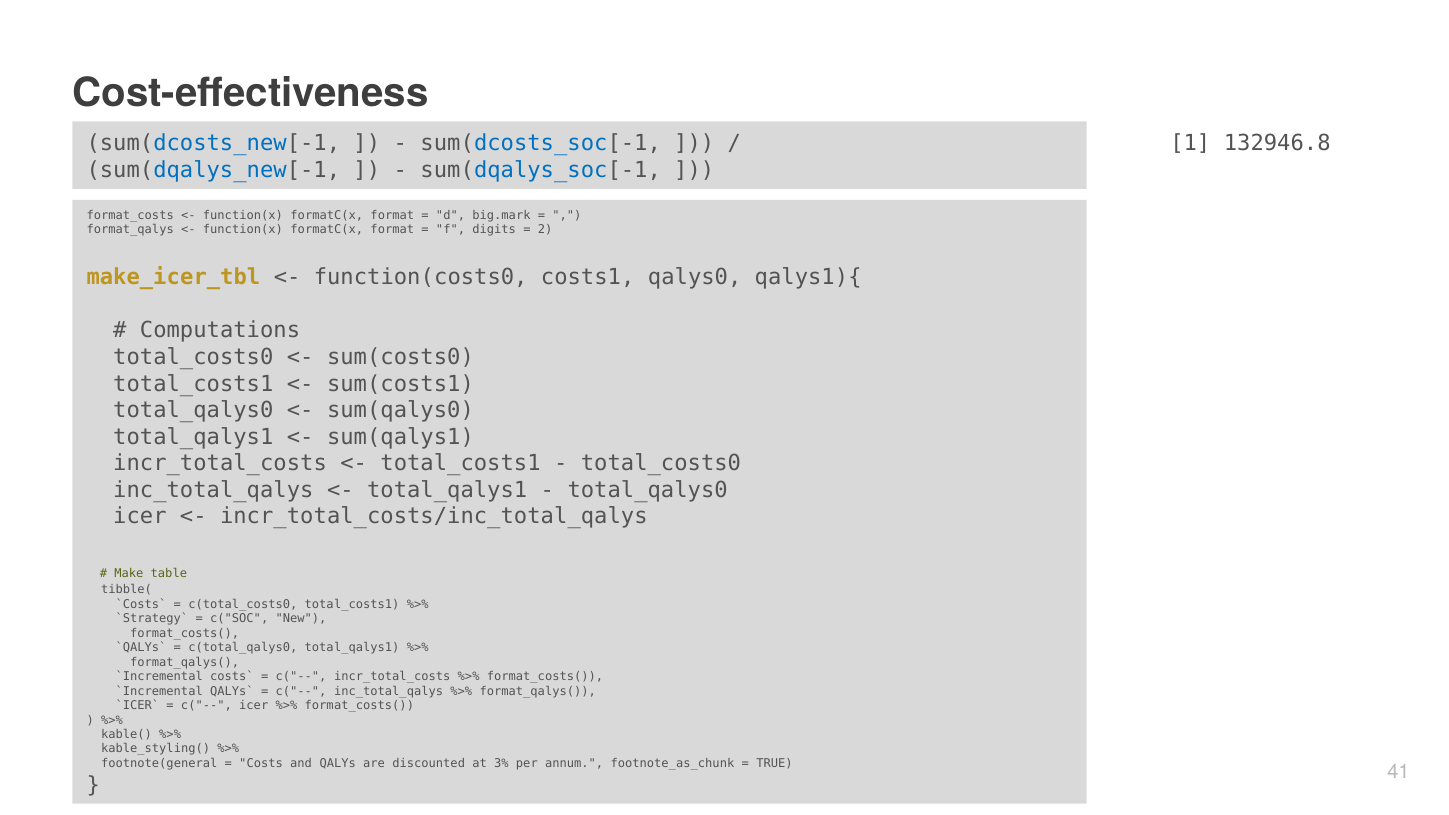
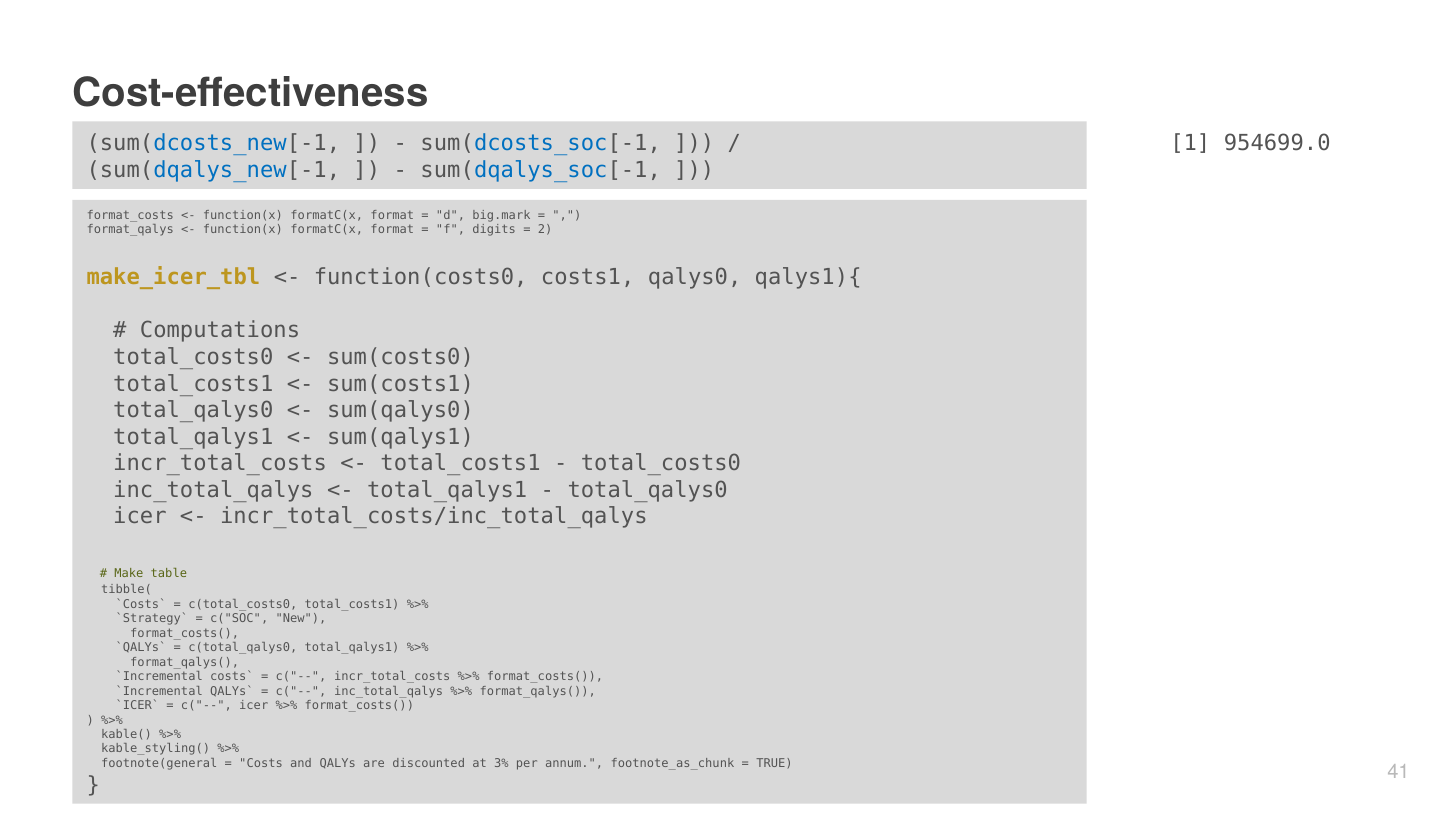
132946.8: 132946.8 -> 954699.0
